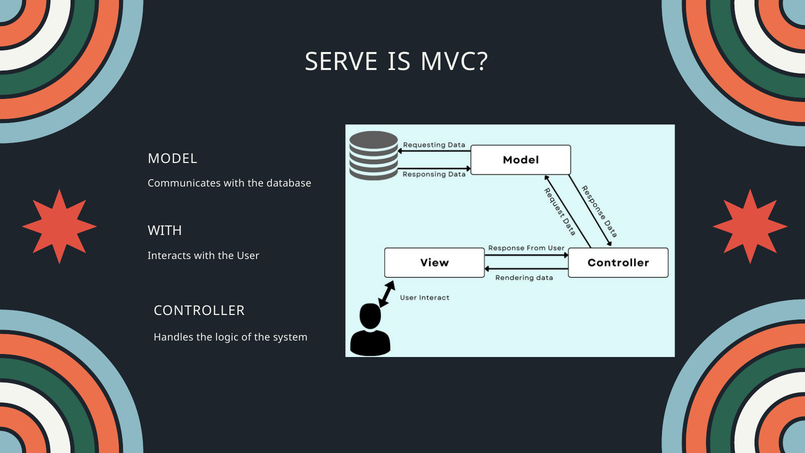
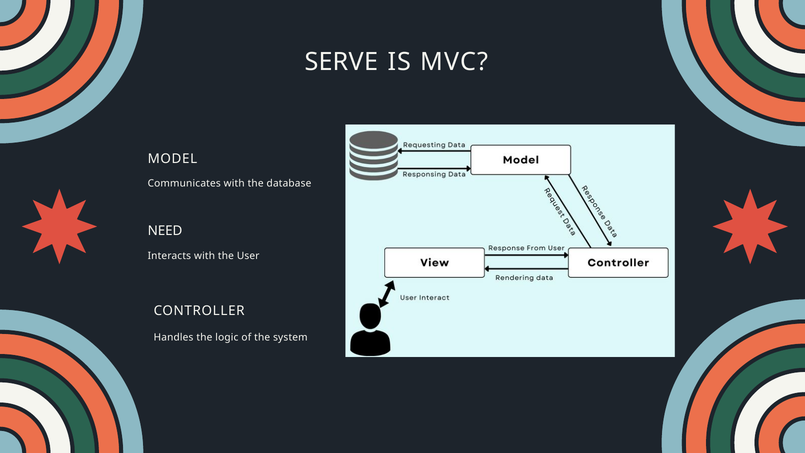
WITH at (165, 231): WITH -> NEED
